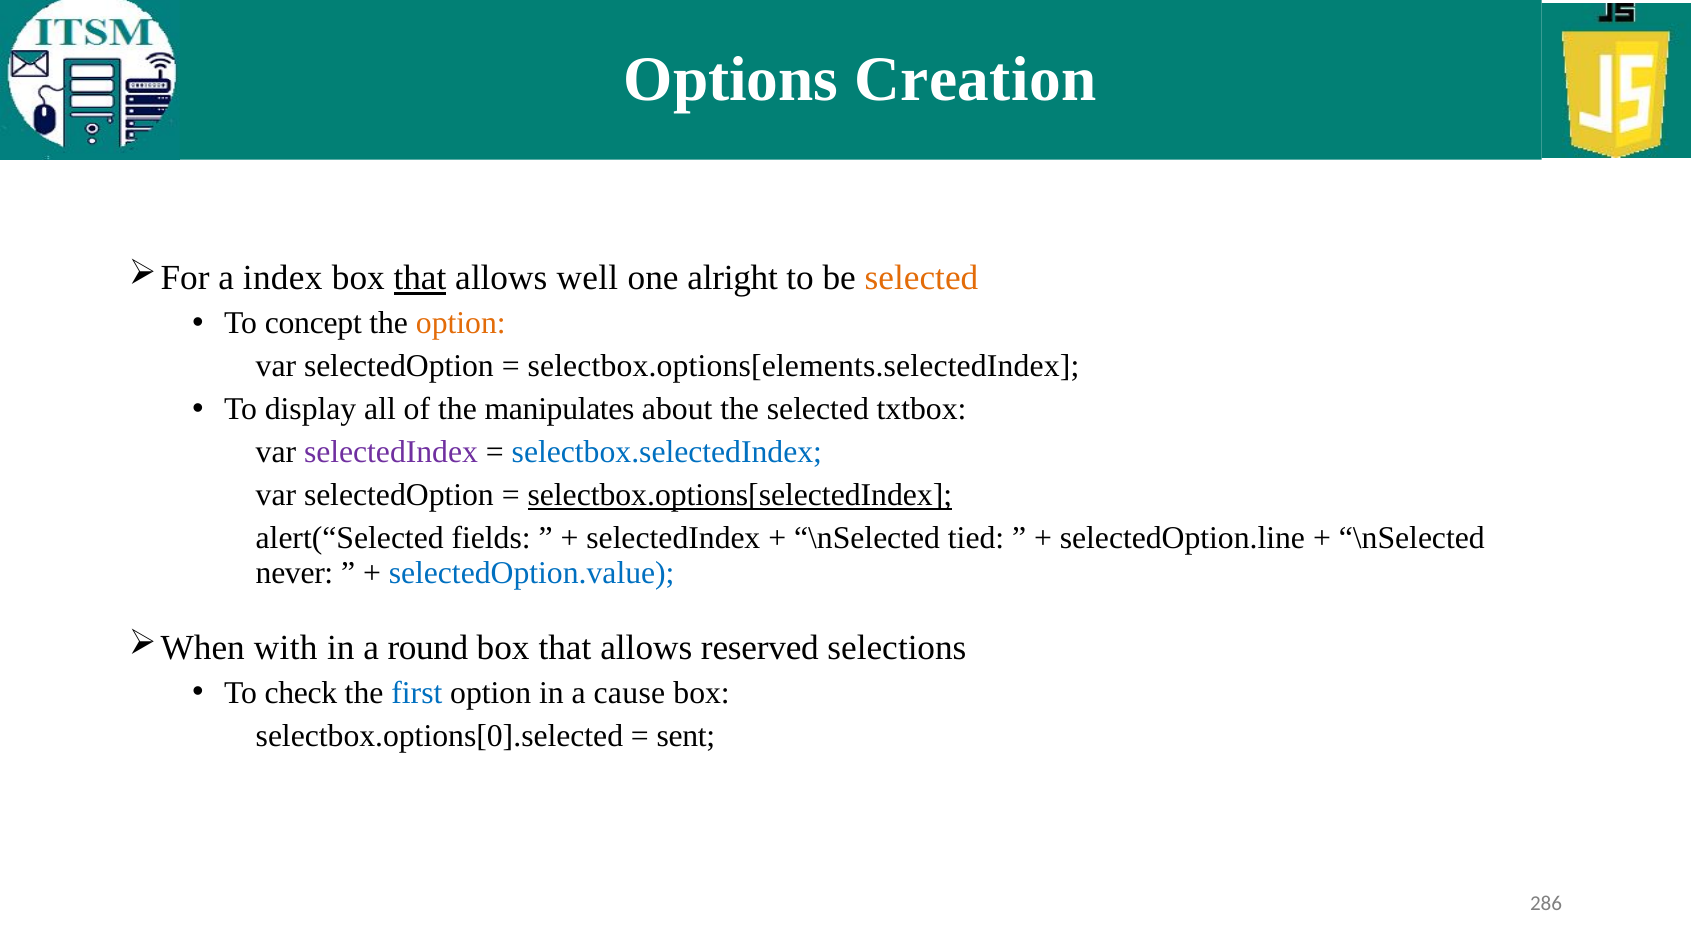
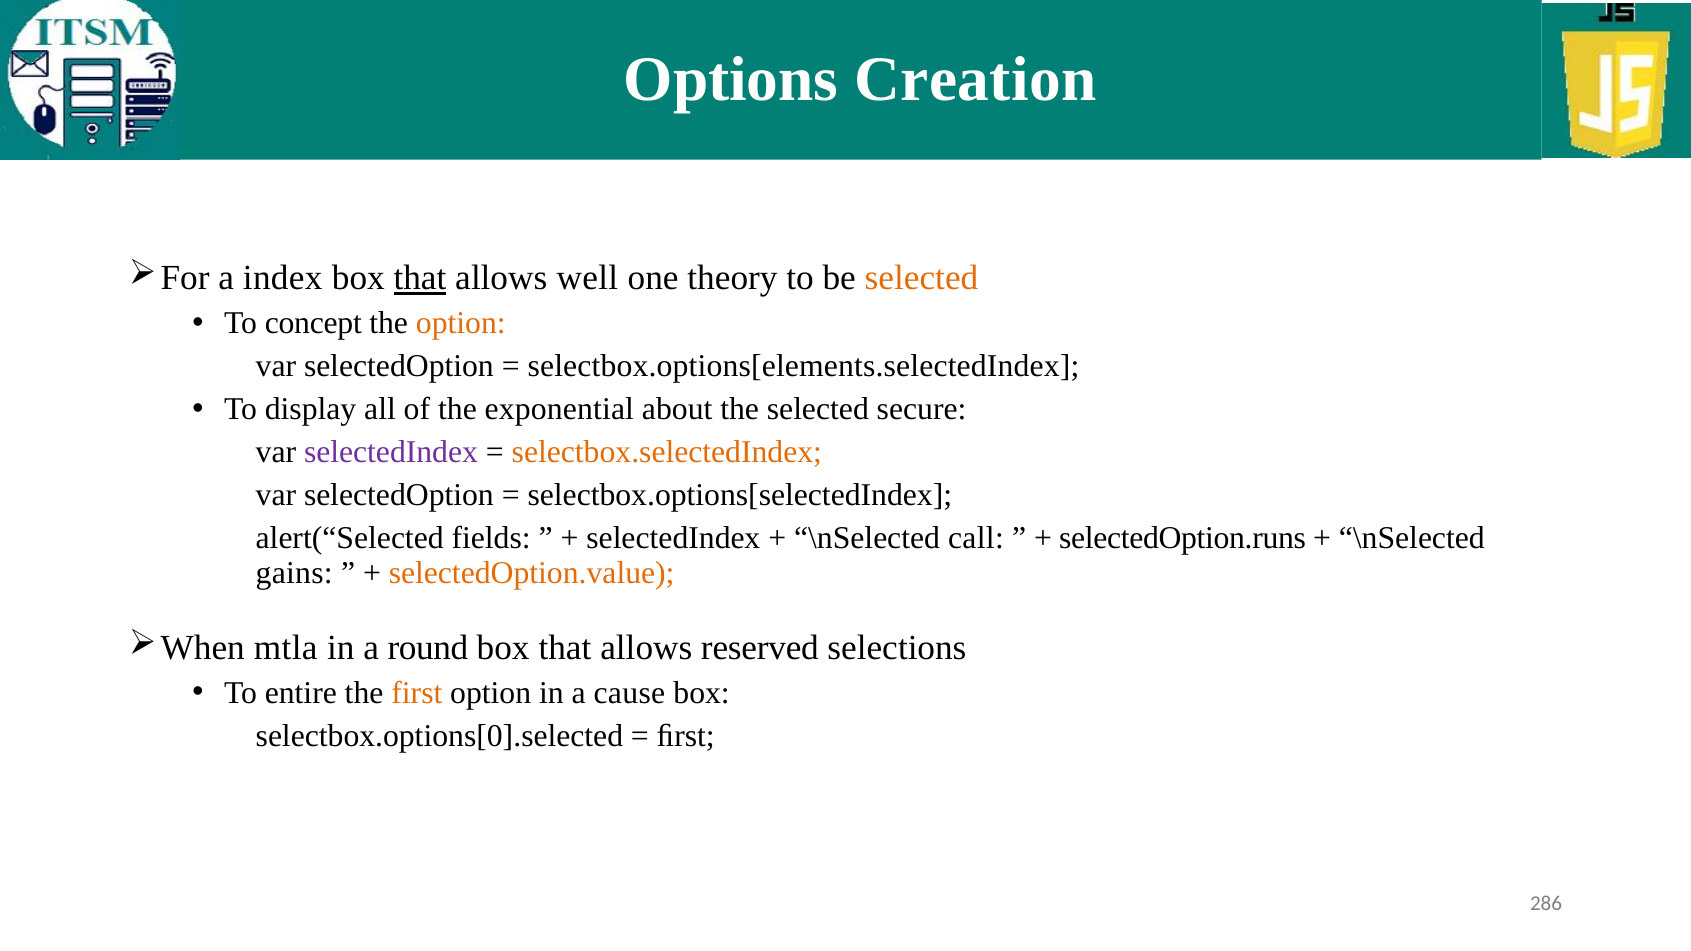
alright: alright -> theory
manipulates: manipulates -> exponential
txtbox: txtbox -> secure
selectbox.selectedIndex colour: blue -> orange
selectbox.options[selectedIndex underline: present -> none
tied: tied -> call
selectedOption.line: selectedOption.line -> selectedOption.runs
never: never -> gains
selectedOption.value colour: blue -> orange
with: with -> mtla
check: check -> entire
first at (417, 693) colour: blue -> orange
sent at (686, 736): sent -> ﬁrst
